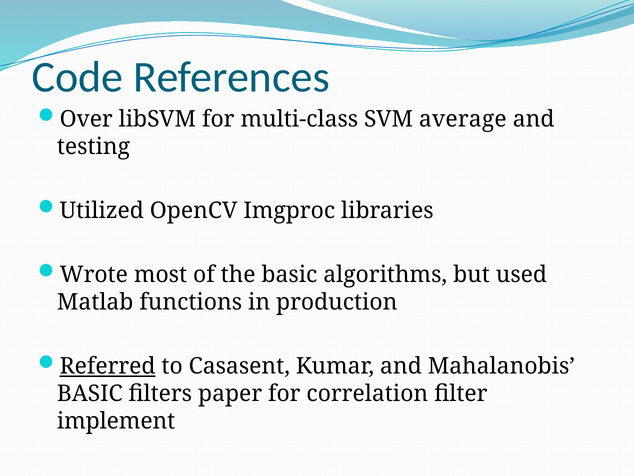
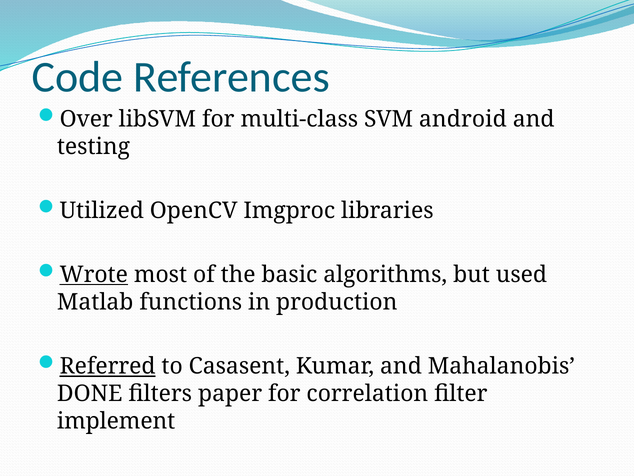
average: average -> android
Wrote underline: none -> present
BASIC at (90, 393): BASIC -> DONE
